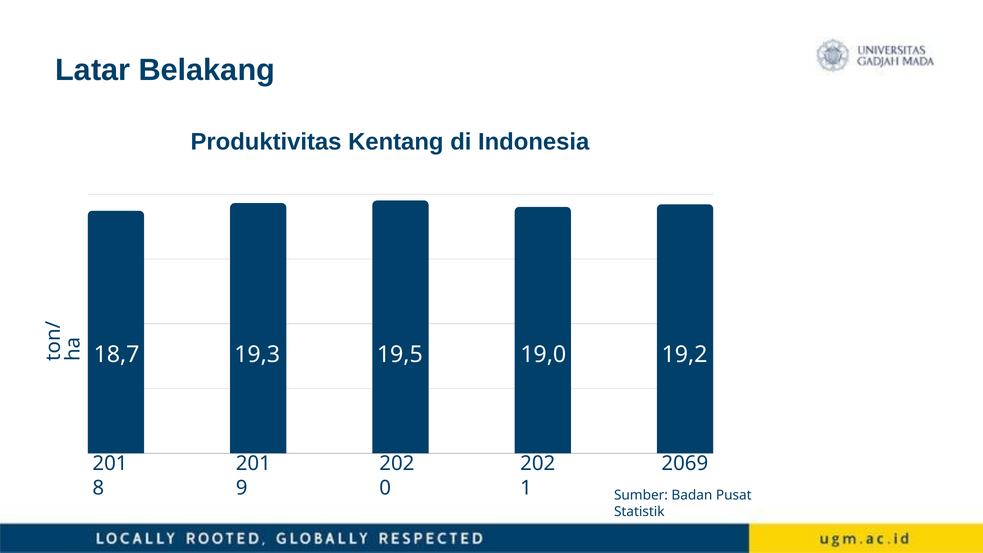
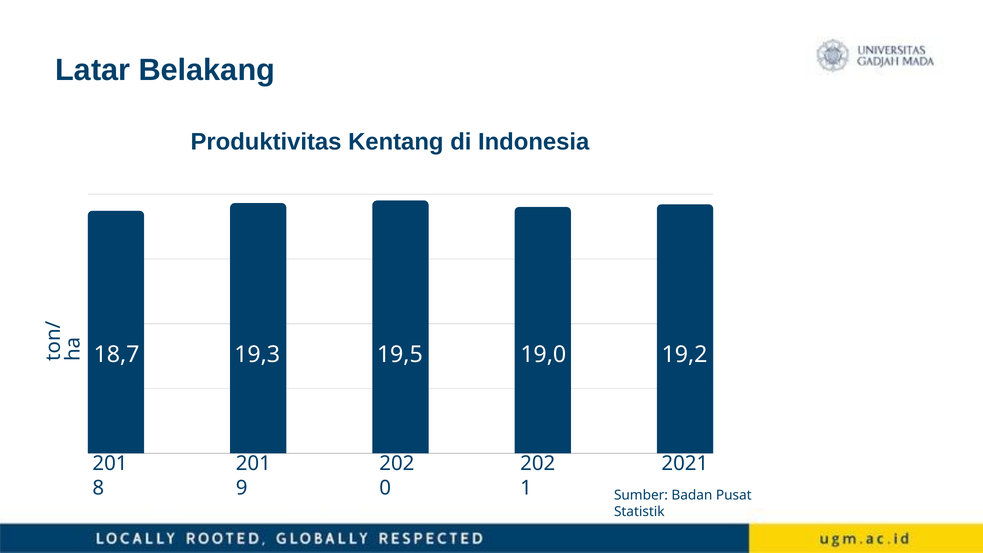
2069: 2069 -> 2021
